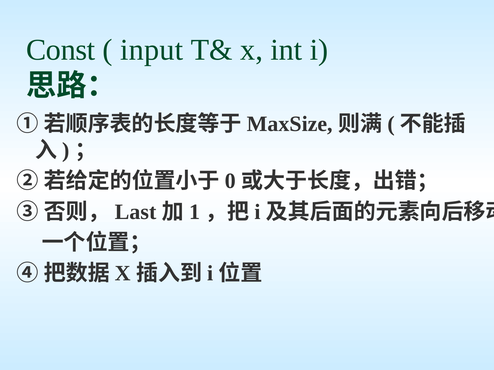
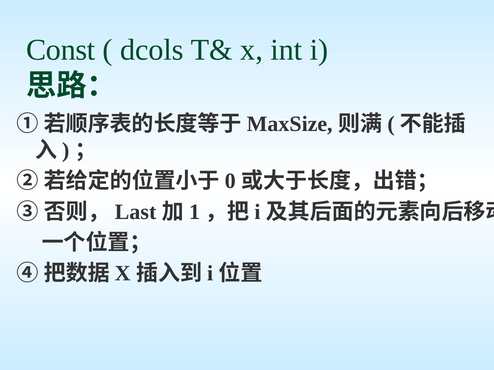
input: input -> dcols
